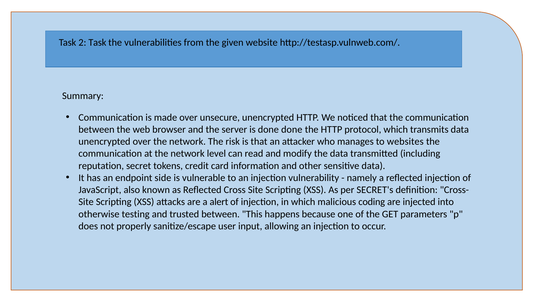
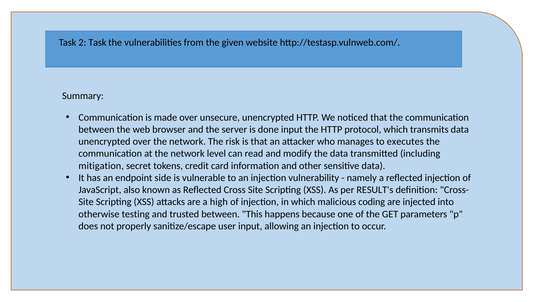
done done: done -> input
websites: websites -> executes
reputation: reputation -> mitigation
SECRET's: SECRET's -> RESULT's
alert: alert -> high
